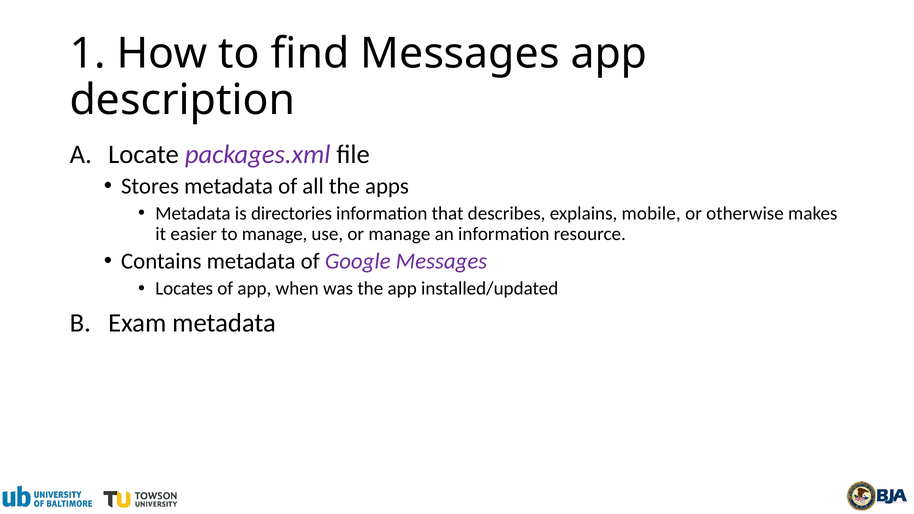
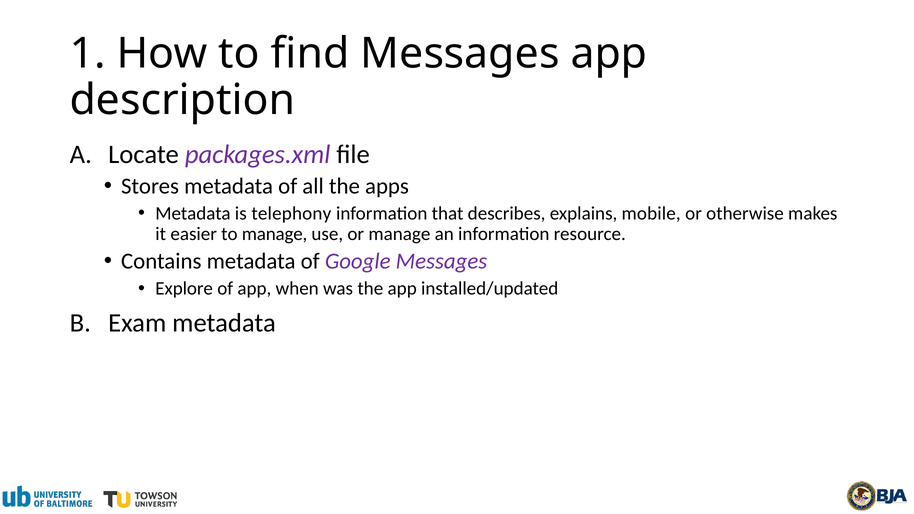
directories: directories -> telephony
Locates: Locates -> Explore
